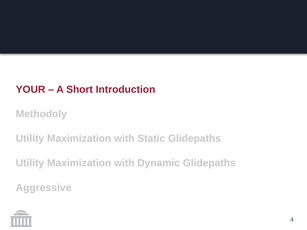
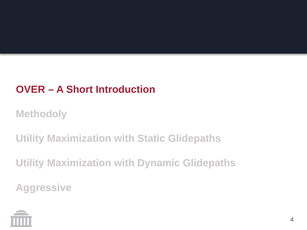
YOUR: YOUR -> OVER
